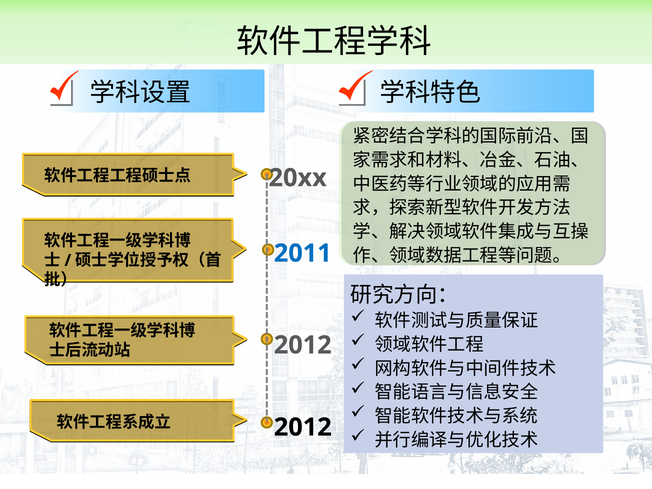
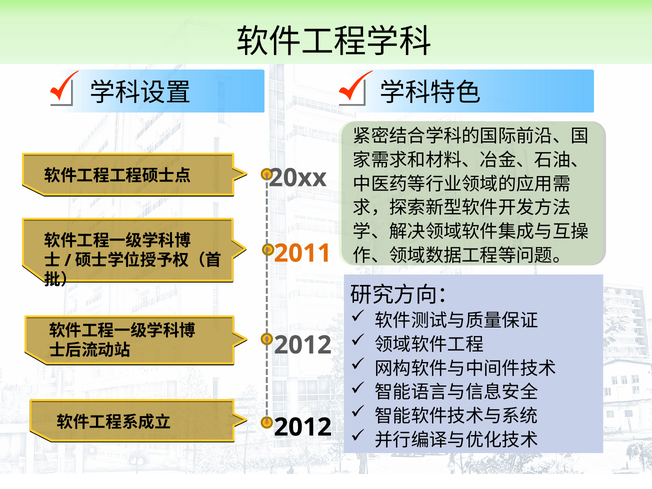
2011 colour: blue -> orange
